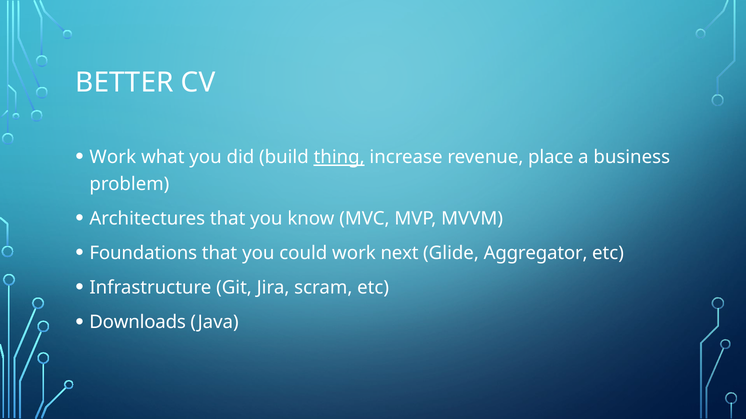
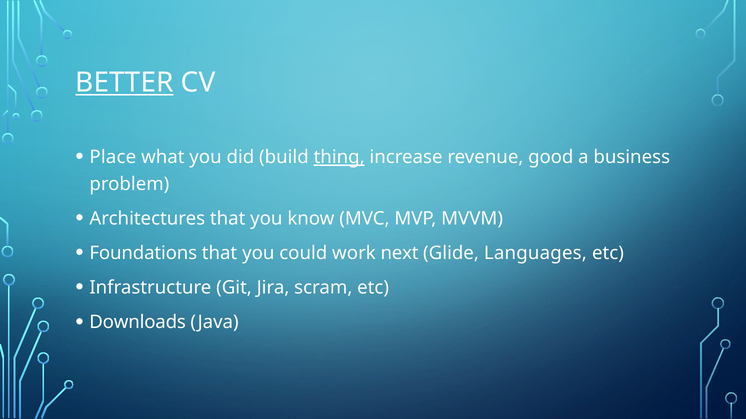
BETTER underline: none -> present
Work at (113, 157): Work -> Place
place: place -> good
Aggregator: Aggregator -> Languages
